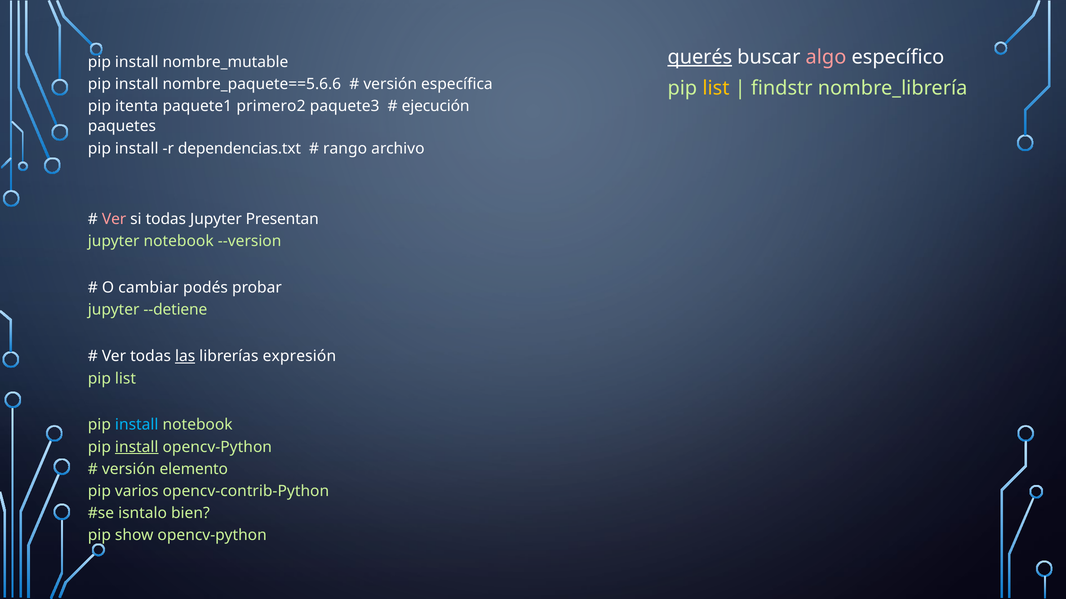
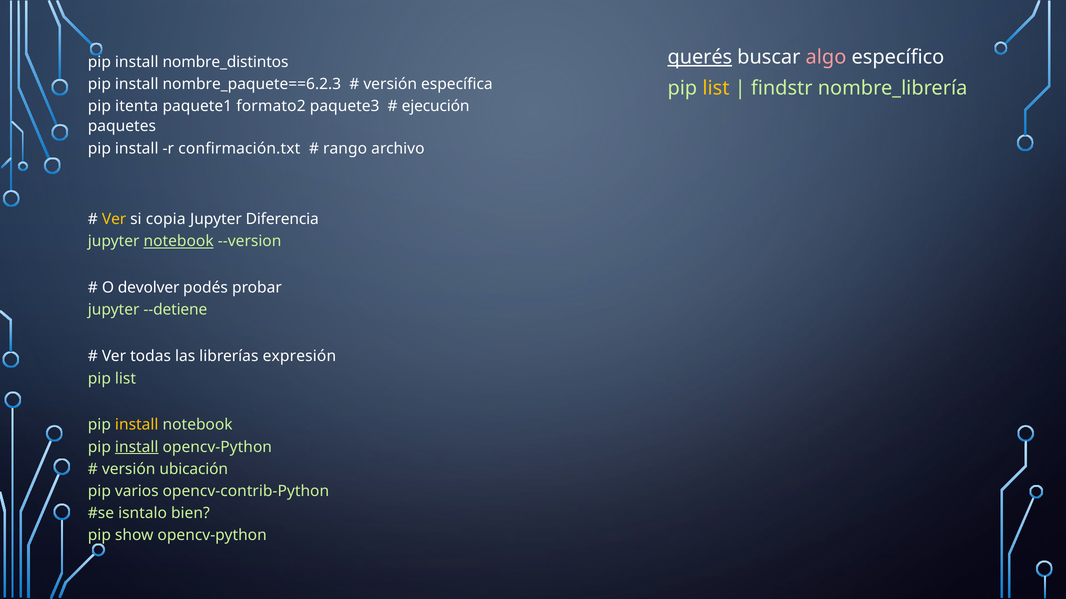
nombre_mutable: nombre_mutable -> nombre_distintos
nombre_paquete==5.6.6: nombre_paquete==5.6.6 -> nombre_paquete==6.2.3
primero2: primero2 -> formato2
dependencias.txt: dependencias.txt -> confirmación.txt
Ver at (114, 219) colour: pink -> yellow
si todas: todas -> copia
Presentan: Presentan -> Diferencia
notebook at (179, 242) underline: none -> present
cambiar: cambiar -> devolver
las underline: present -> none
install at (137, 425) colour: light blue -> yellow
elemento: elemento -> ubicación
